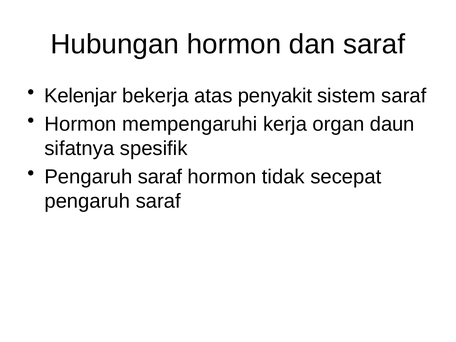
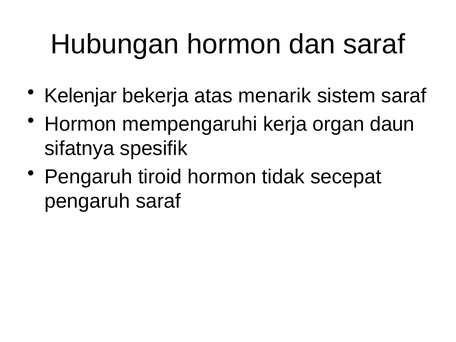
penyakit: penyakit -> menarik
saraf at (160, 177): saraf -> tiroid
